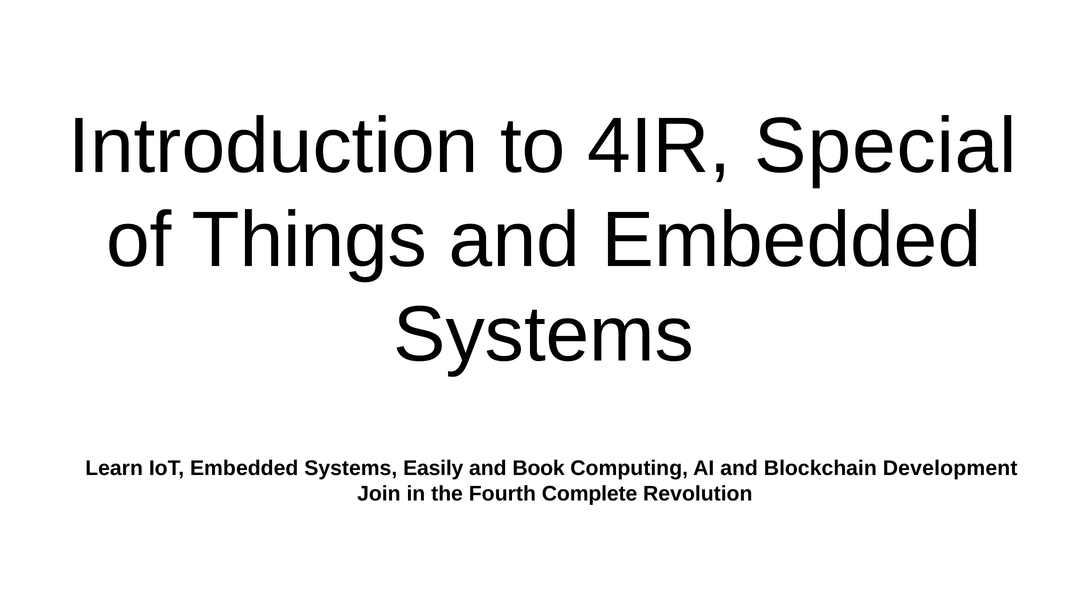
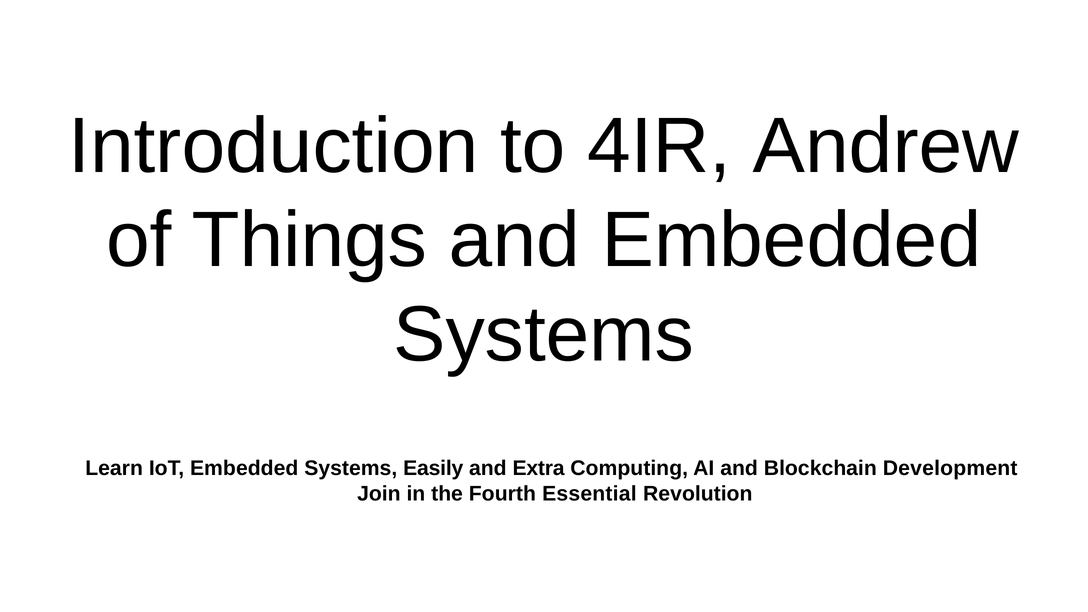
Special: Special -> Andrew
Book: Book -> Extra
Complete: Complete -> Essential
